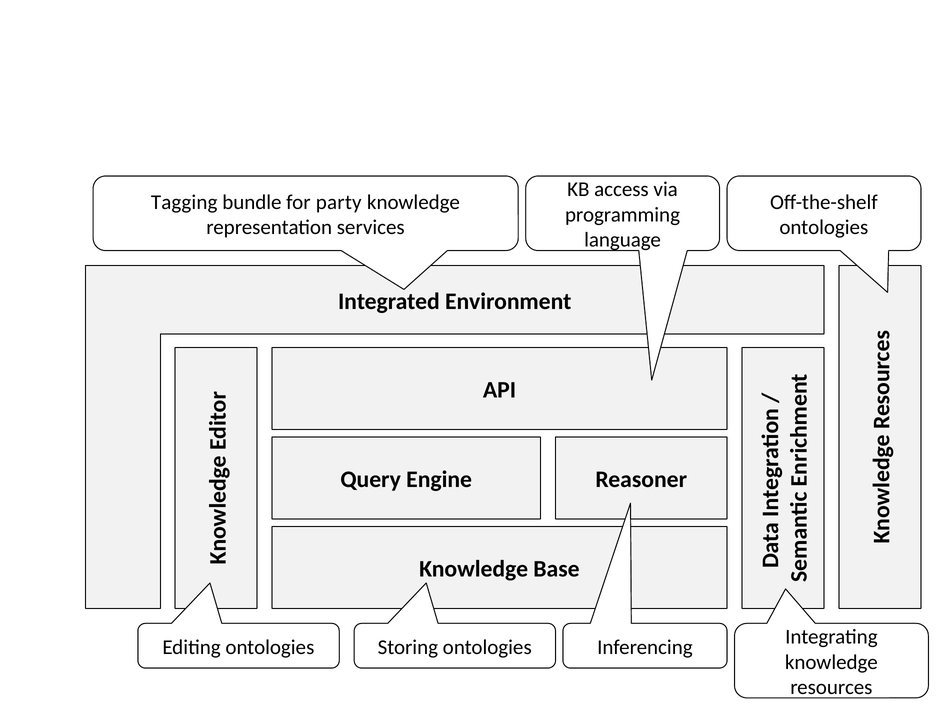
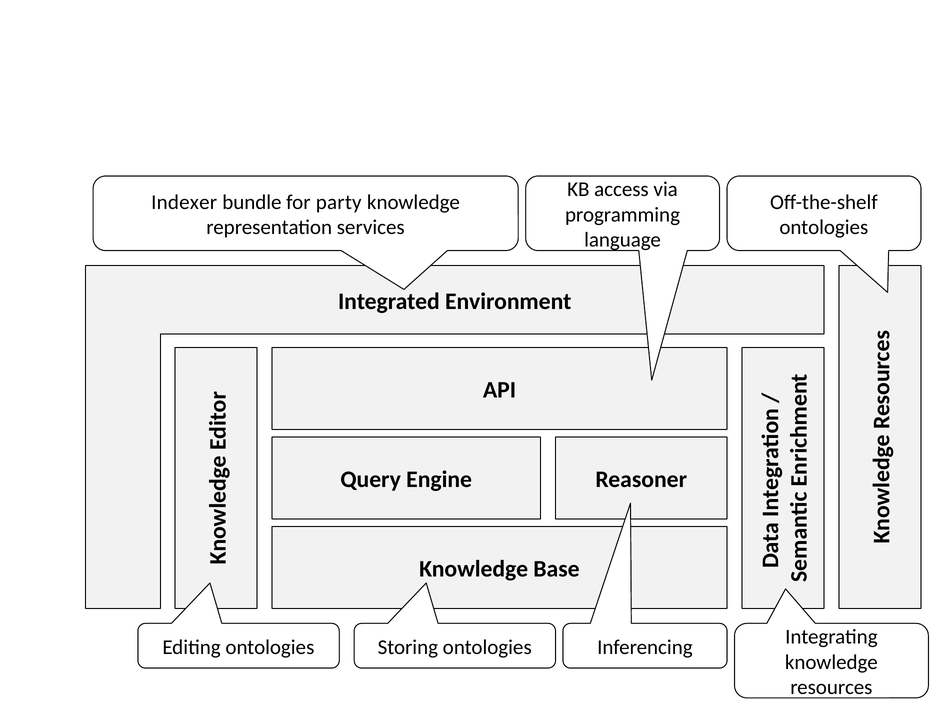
Tagging: Tagging -> Indexer
